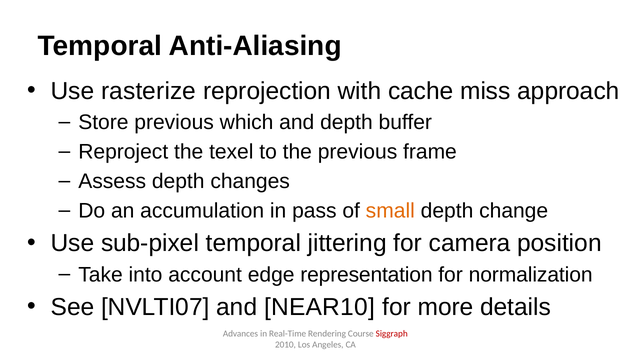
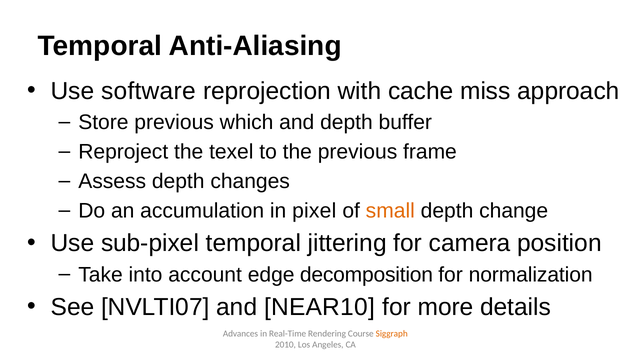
rasterize: rasterize -> software
pass: pass -> pixel
representation: representation -> decomposition
Siggraph colour: red -> orange
